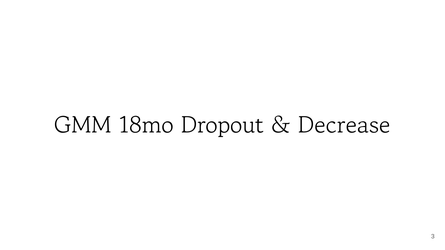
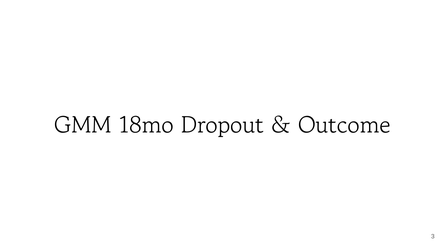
Decrease: Decrease -> Outcome
